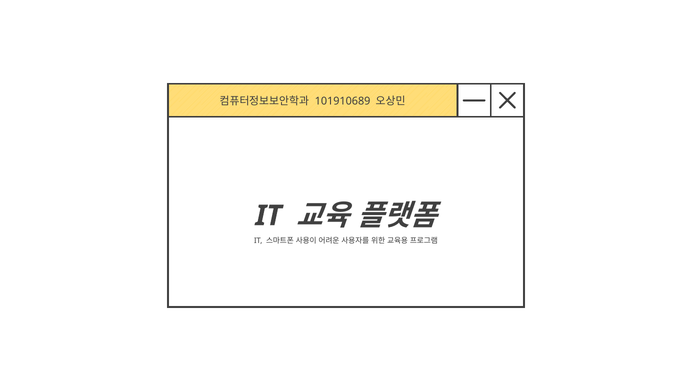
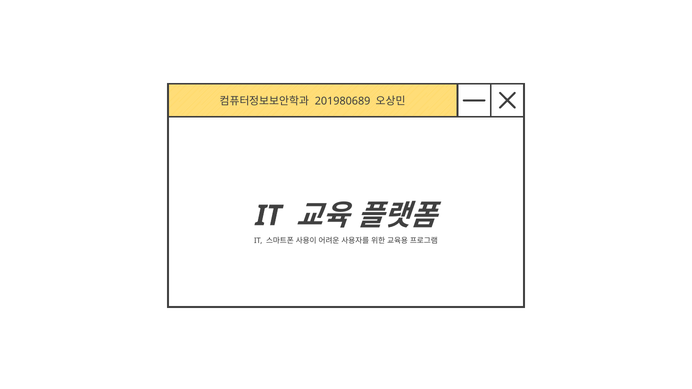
101910689: 101910689 -> 201980689
